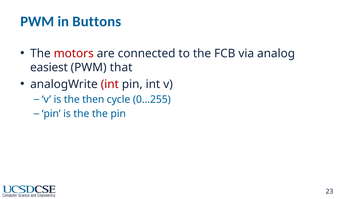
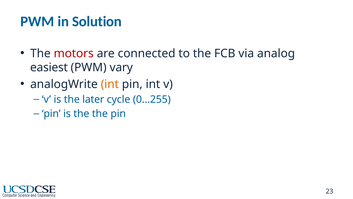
Buttons: Buttons -> Solution
that: that -> vary
int at (110, 84) colour: red -> orange
then: then -> later
